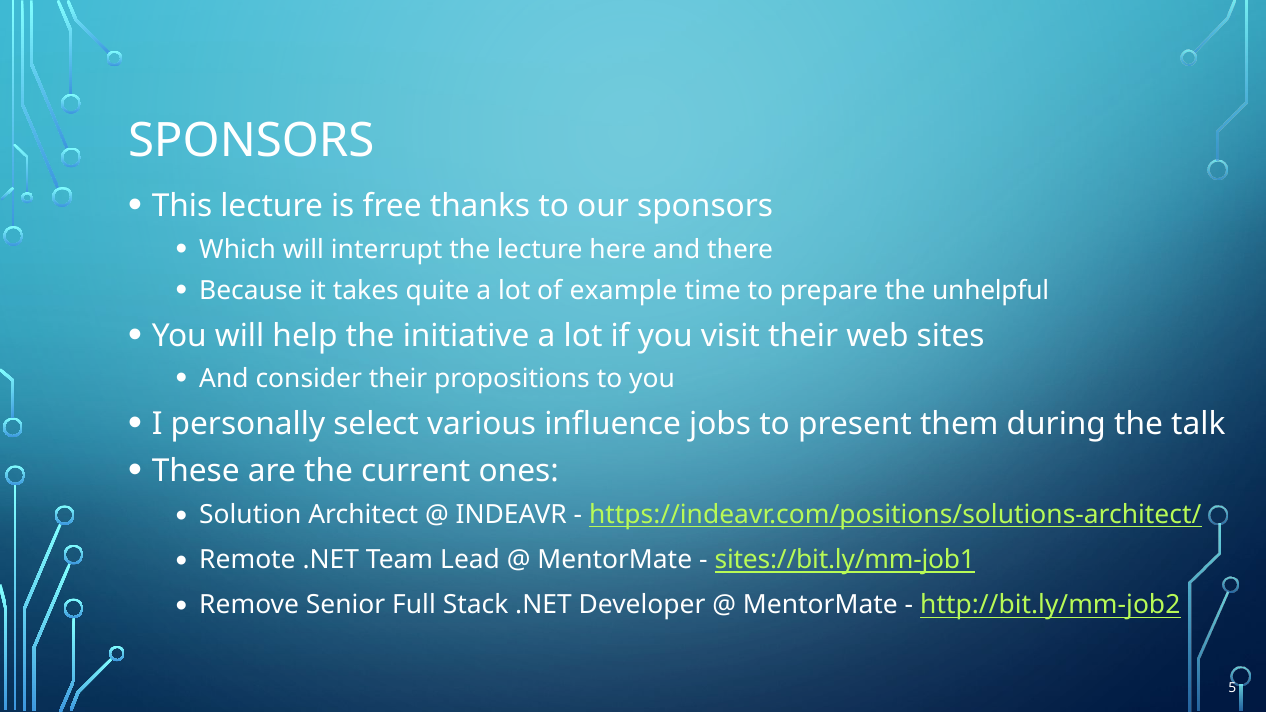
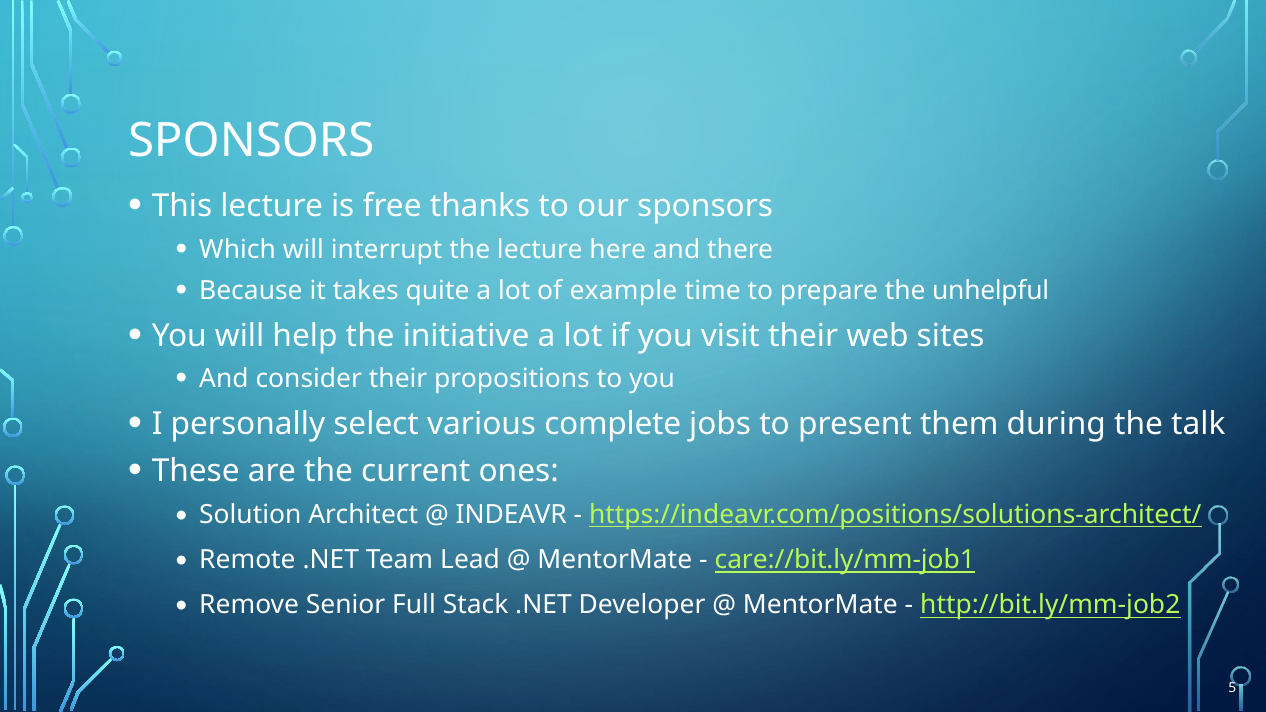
influence: influence -> complete
sites://bit.ly/mm-job1: sites://bit.ly/mm-job1 -> care://bit.ly/mm-job1
